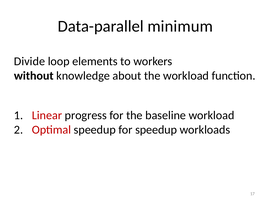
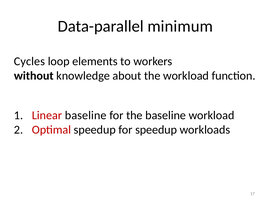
Divide: Divide -> Cycles
Linear progress: progress -> baseline
